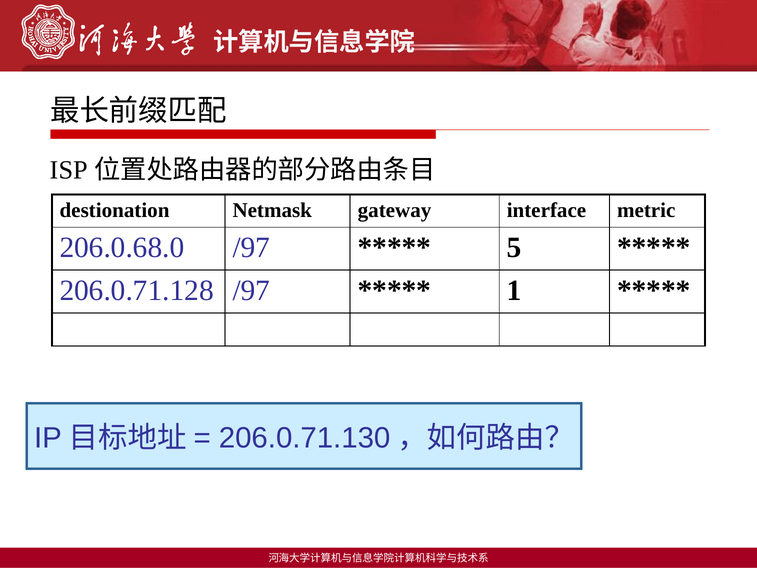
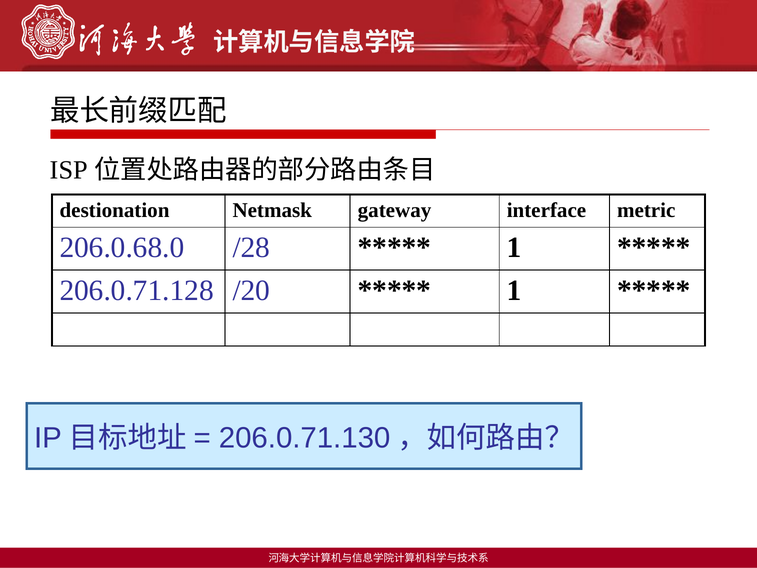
206.0.68.0 /97: /97 -> /28
5 at (514, 247): 5 -> 1
206.0.71.128 /97: /97 -> /20
